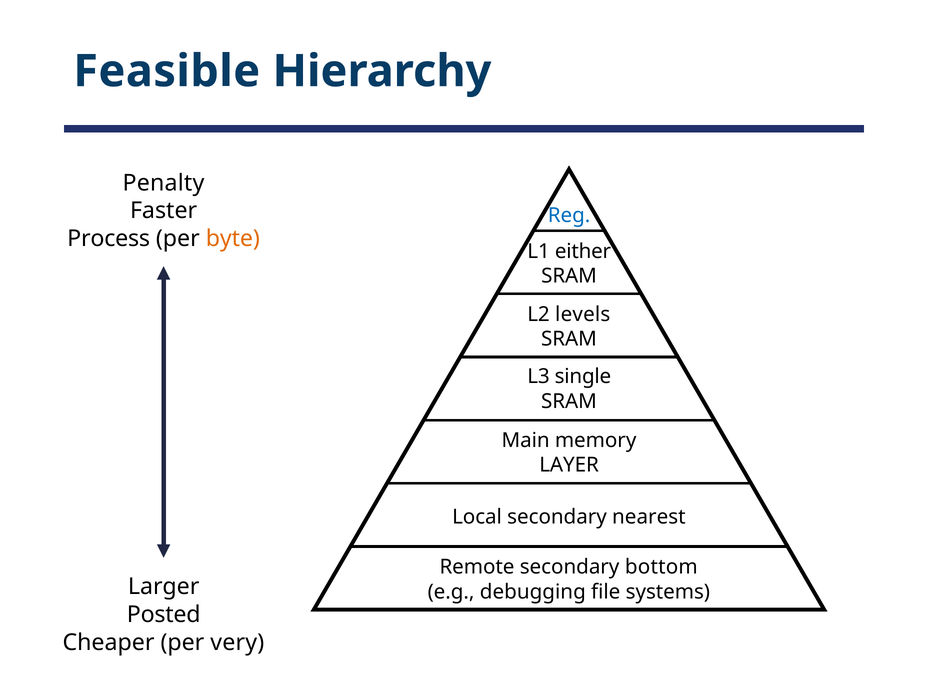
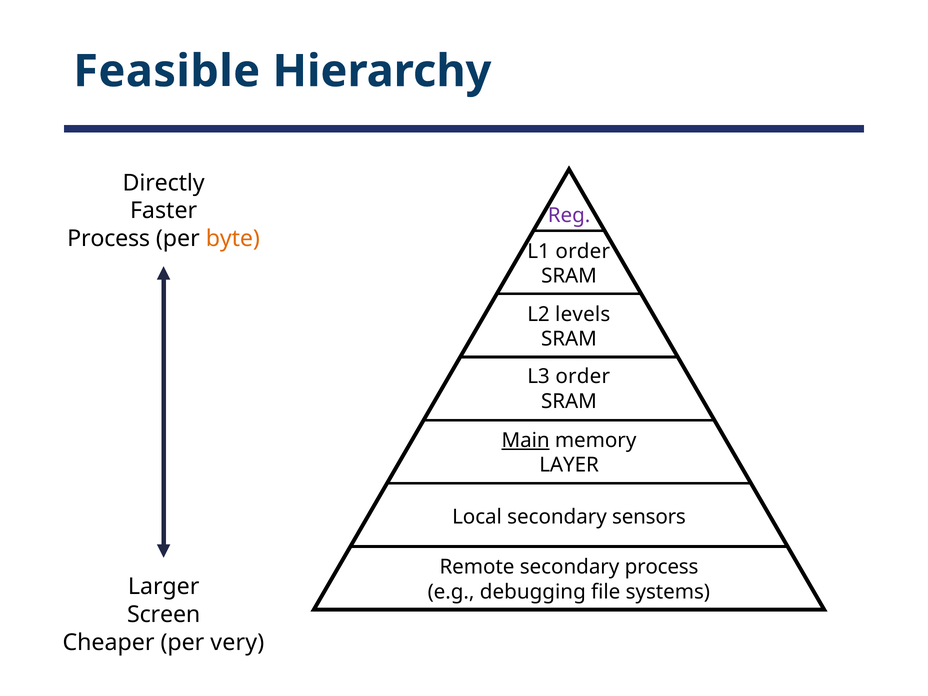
Penalty: Penalty -> Directly
Reg colour: blue -> purple
L1 either: either -> order
L3 single: single -> order
Main underline: none -> present
nearest: nearest -> sensors
secondary bottom: bottom -> process
Posted: Posted -> Screen
